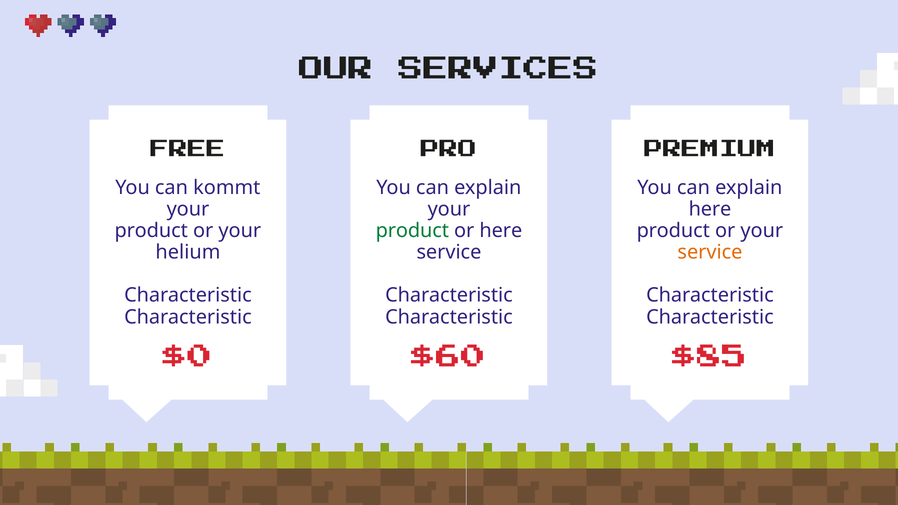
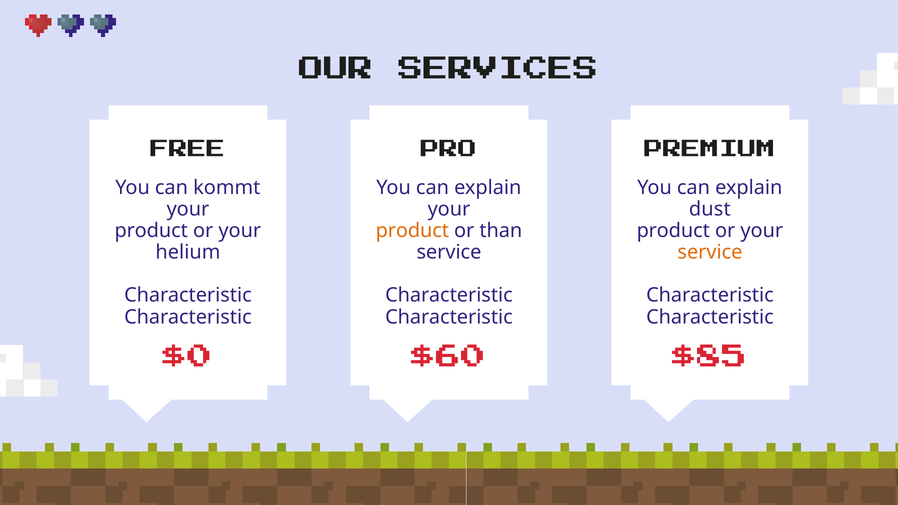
here at (710, 209): here -> dust
product at (412, 231) colour: green -> orange
or here: here -> than
